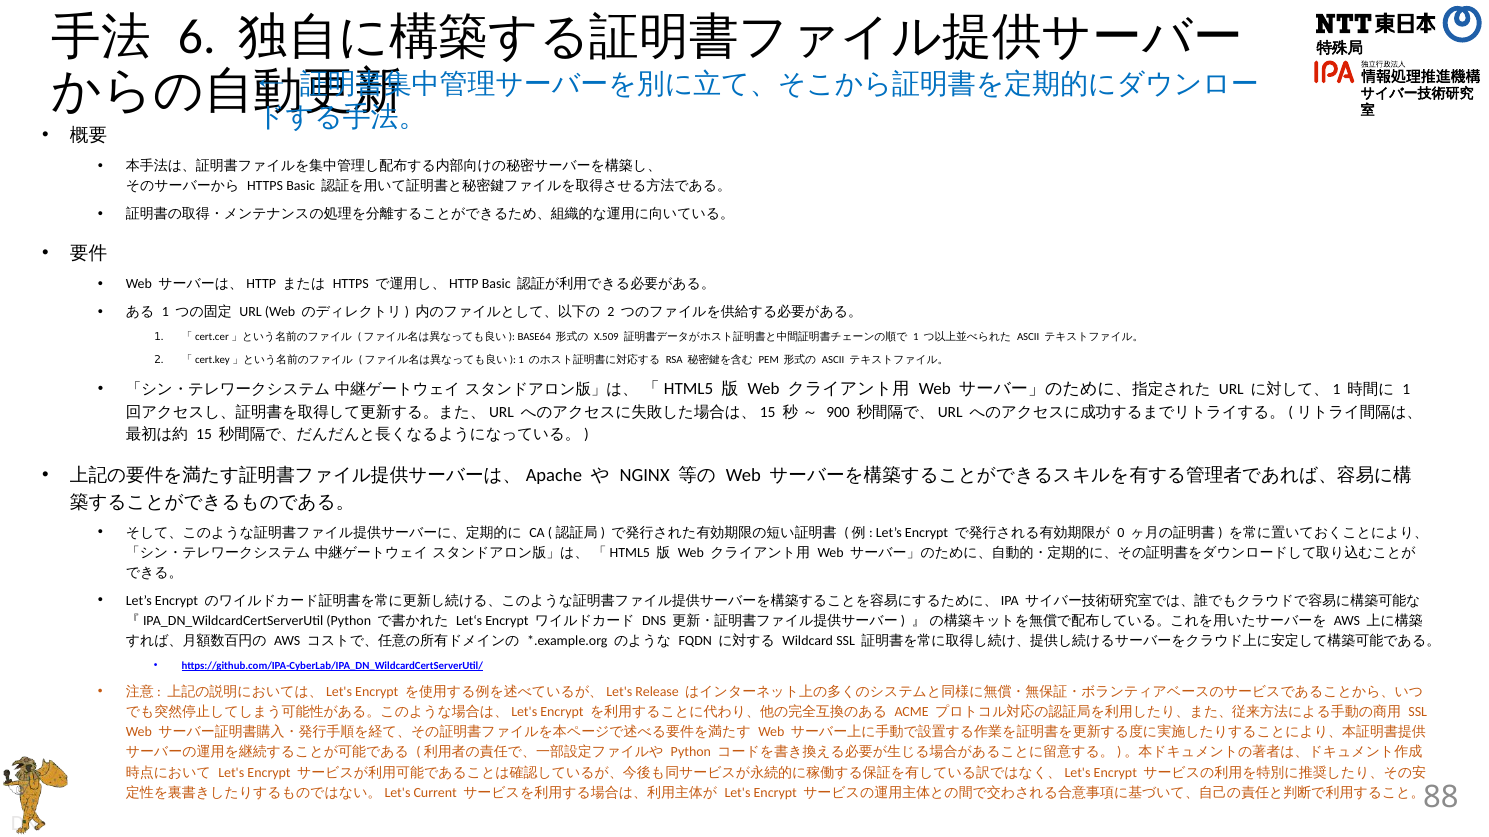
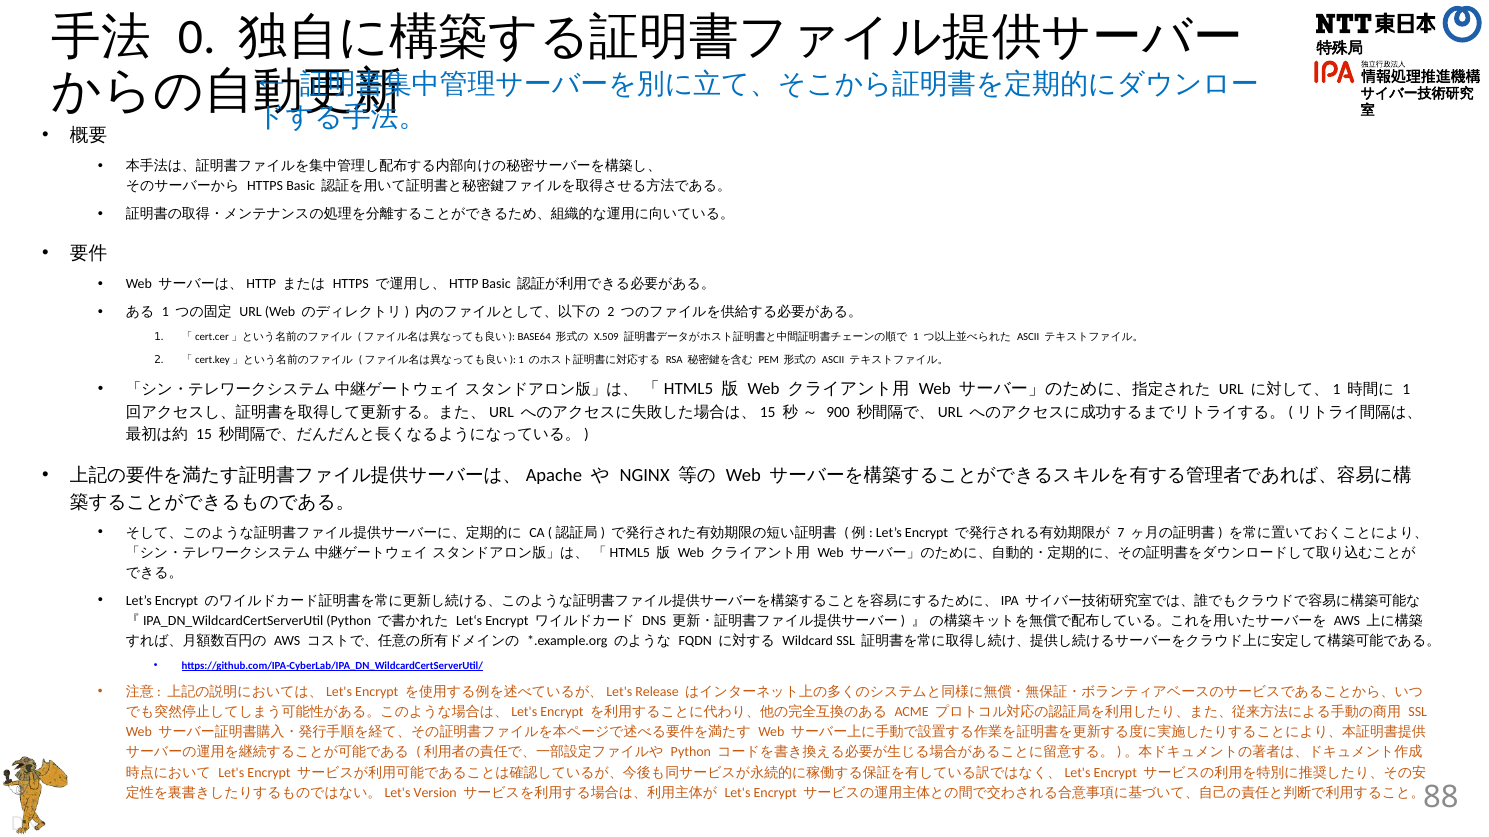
6: 6 -> 0
0: 0 -> 7
Current: Current -> Version
